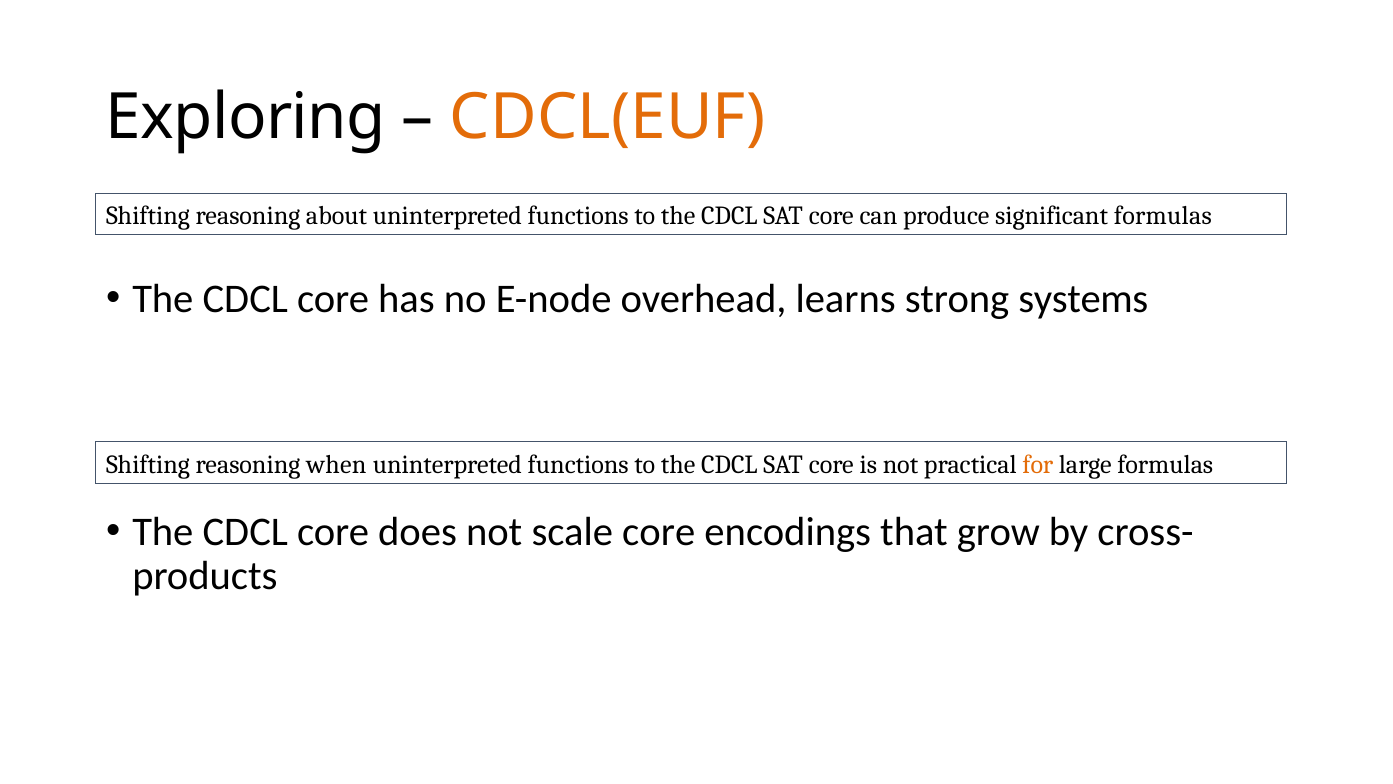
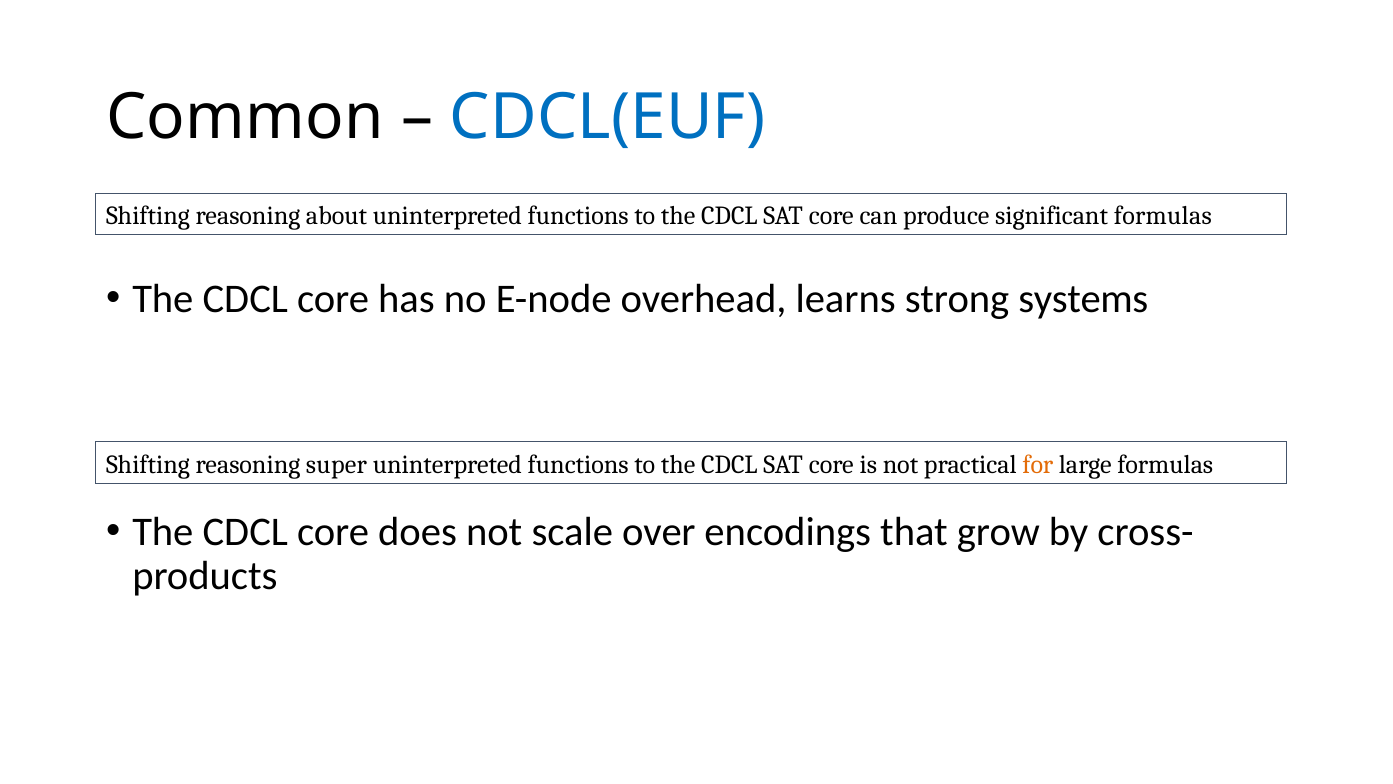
Exploring: Exploring -> Common
CDCL(EUF colour: orange -> blue
when: when -> super
scale core: core -> over
